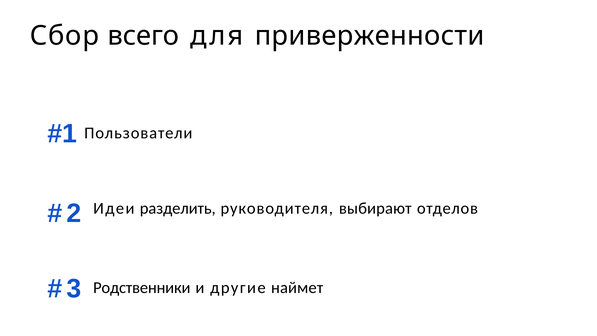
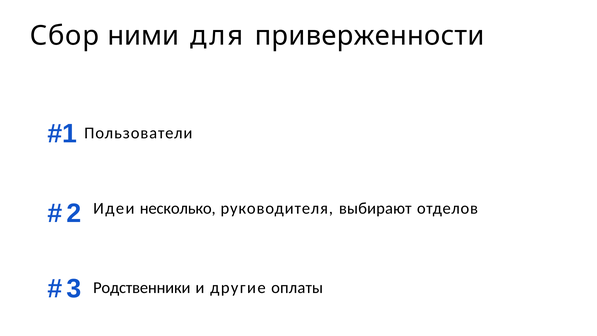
всего: всего -> ними
разделить: разделить -> несколько
наймет: наймет -> оплаты
